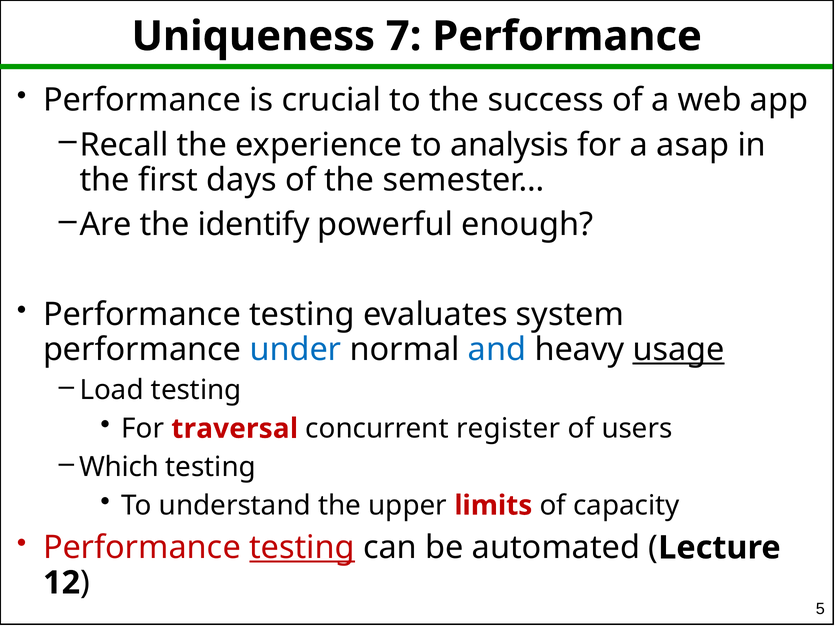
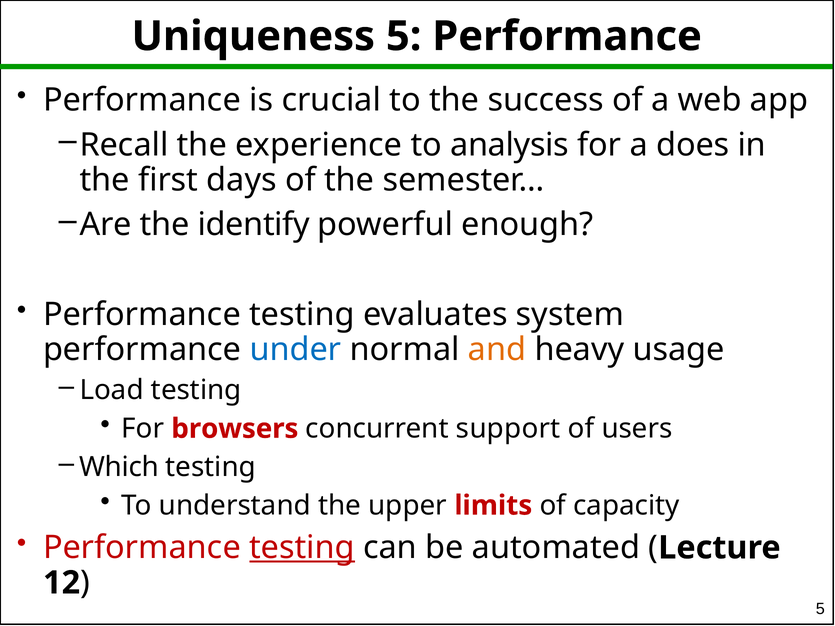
Uniqueness 7: 7 -> 5
asap: asap -> does
and colour: blue -> orange
usage underline: present -> none
traversal: traversal -> browsers
register: register -> support
